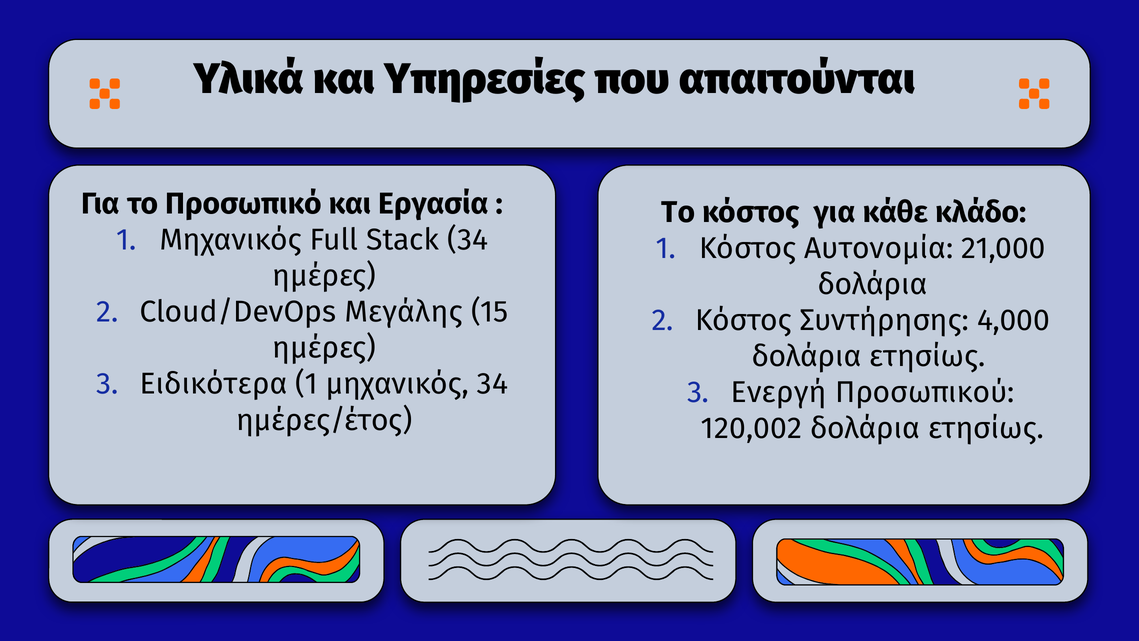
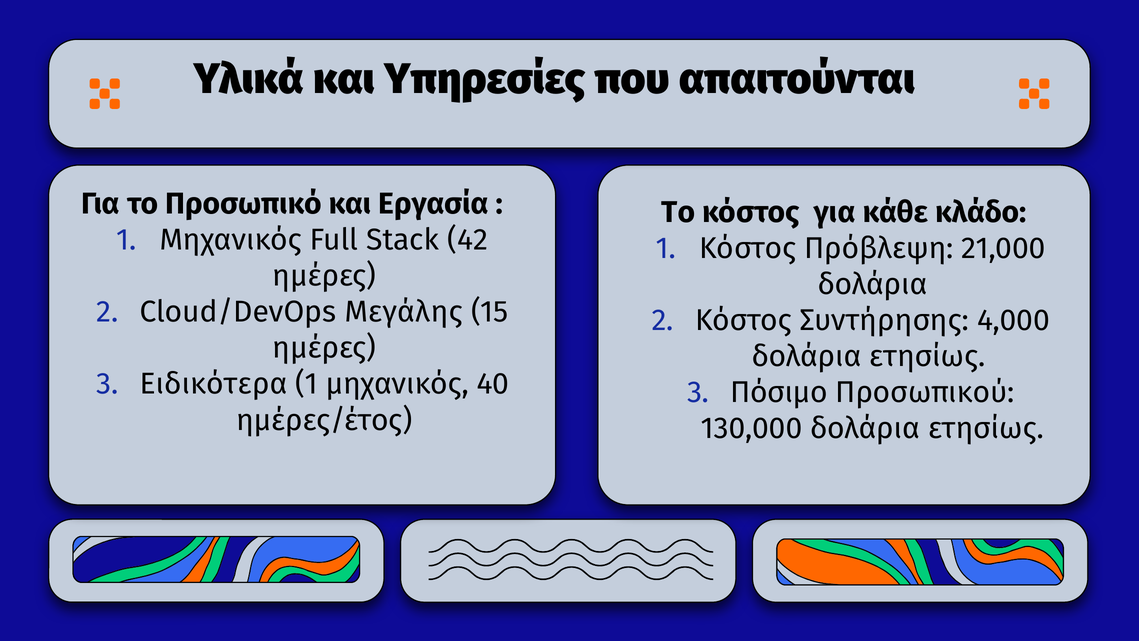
Stack 34: 34 -> 42
Αυτονομία: Αυτονομία -> Πρόβλεψη
μηχανικός 34: 34 -> 40
Ενεργή: Ενεργή -> Πόσιμο
120,002: 120,002 -> 130,000
